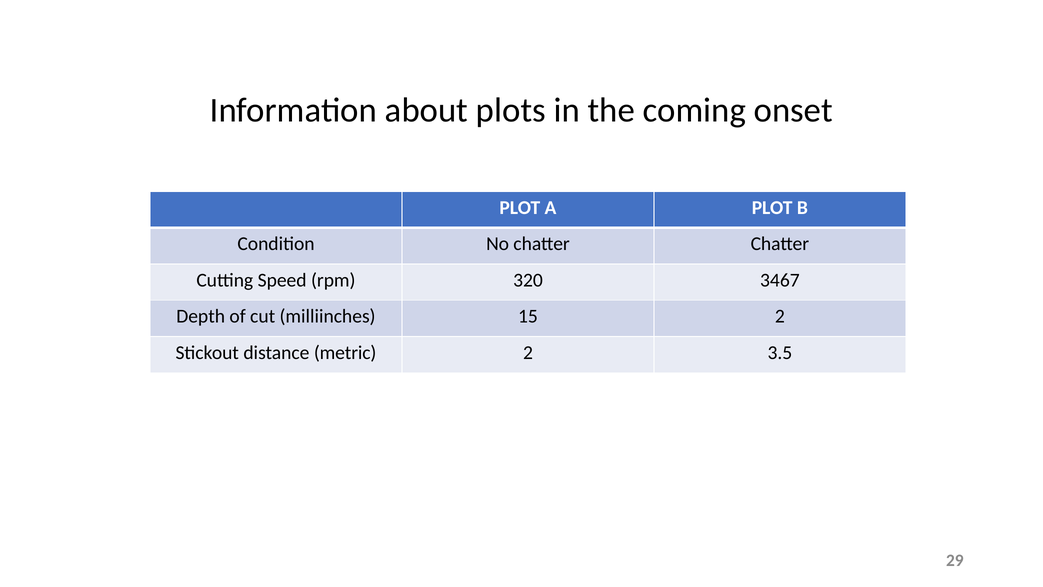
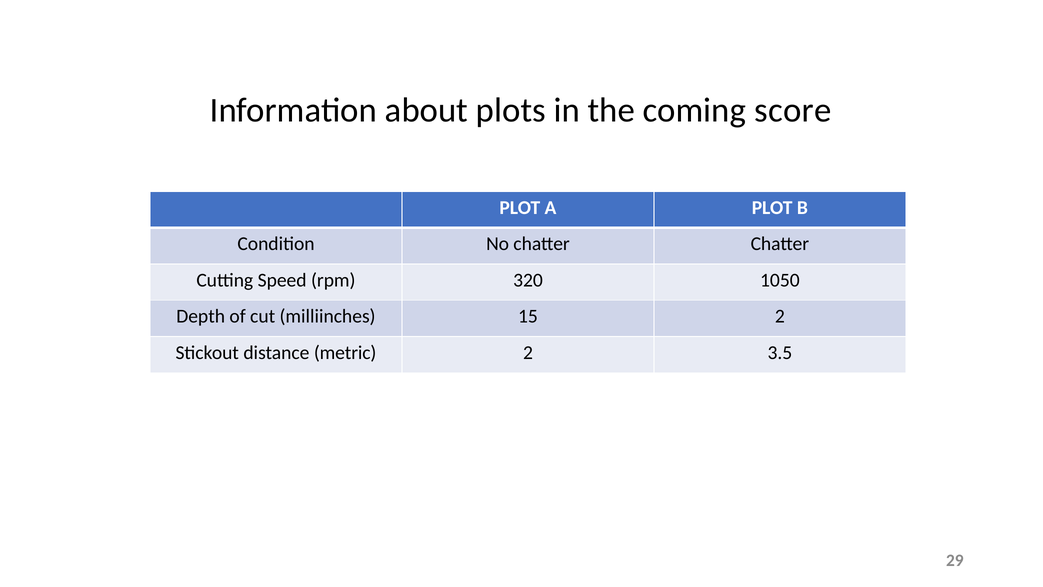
onset: onset -> score
3467: 3467 -> 1050
